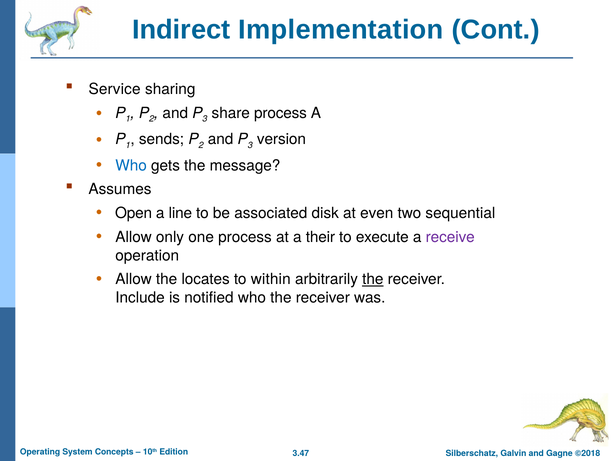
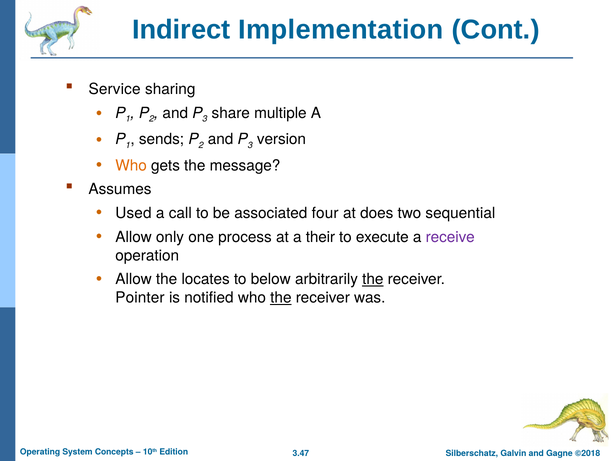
share process: process -> multiple
Who at (131, 165) colour: blue -> orange
Open: Open -> Used
line: line -> call
disk: disk -> four
even: even -> does
within: within -> below
Include: Include -> Pointer
the at (281, 297) underline: none -> present
